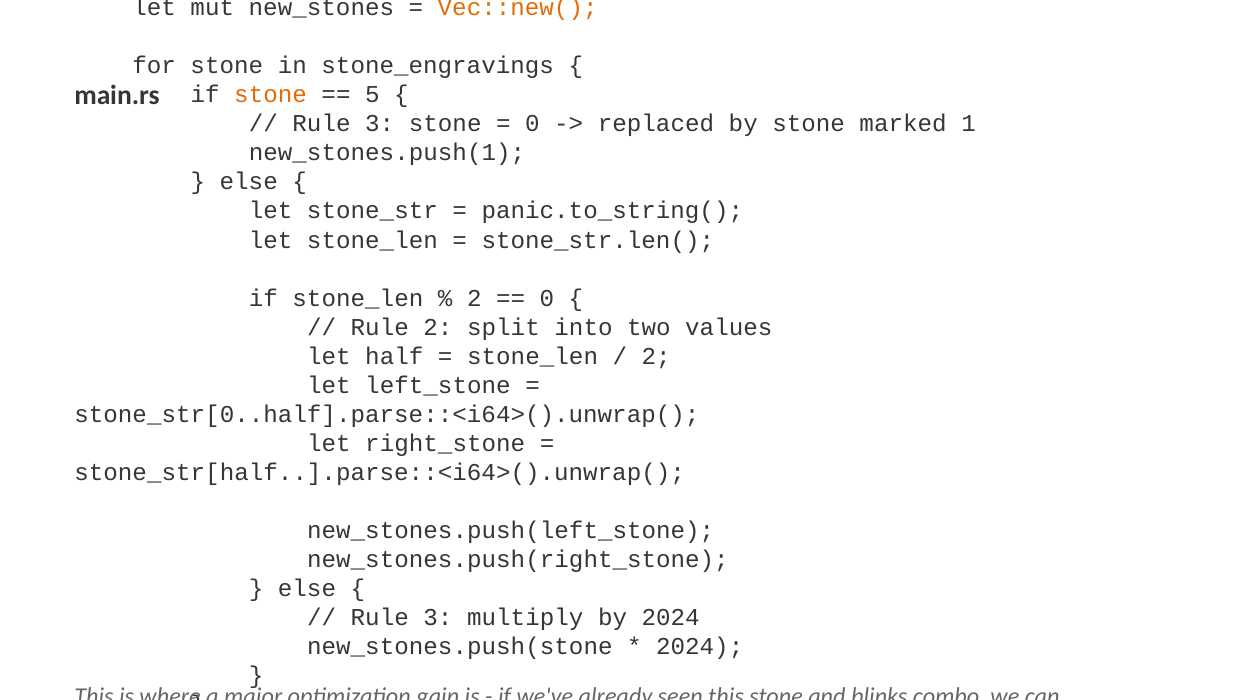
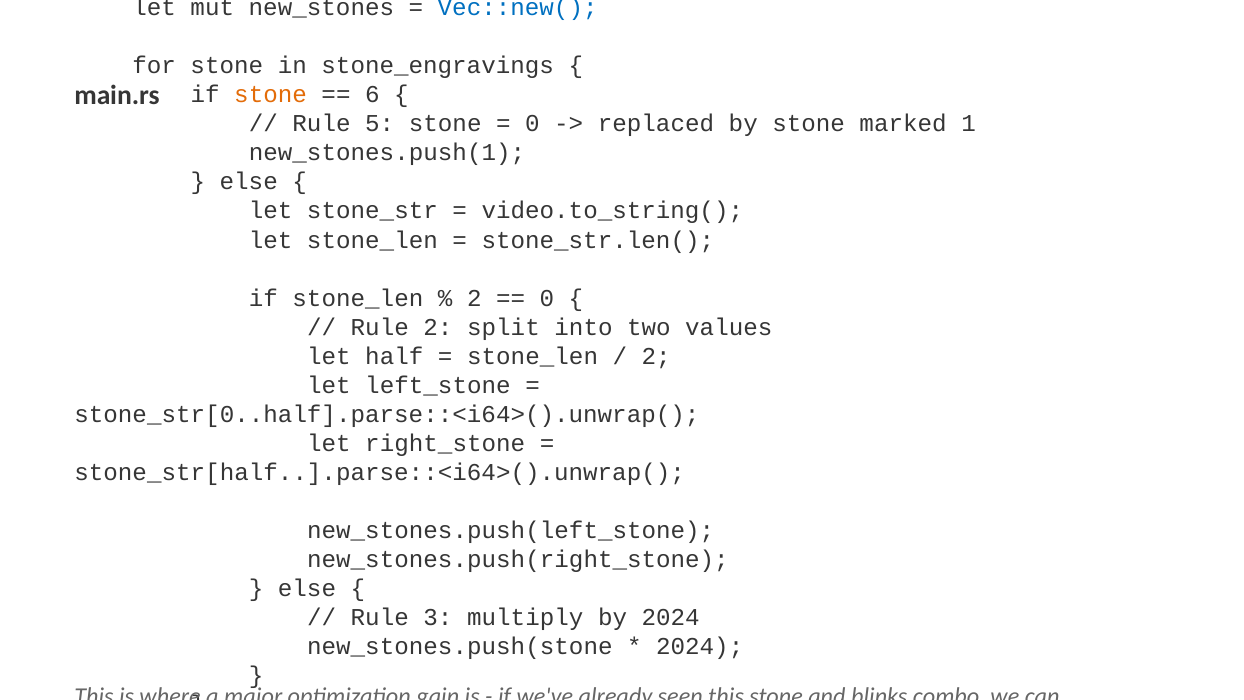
Vec::new( at (518, 8) colour: orange -> blue
5: 5 -> 6
3 at (380, 124): 3 -> 5
panic.to_string(: panic.to_string( -> video.to_string(
